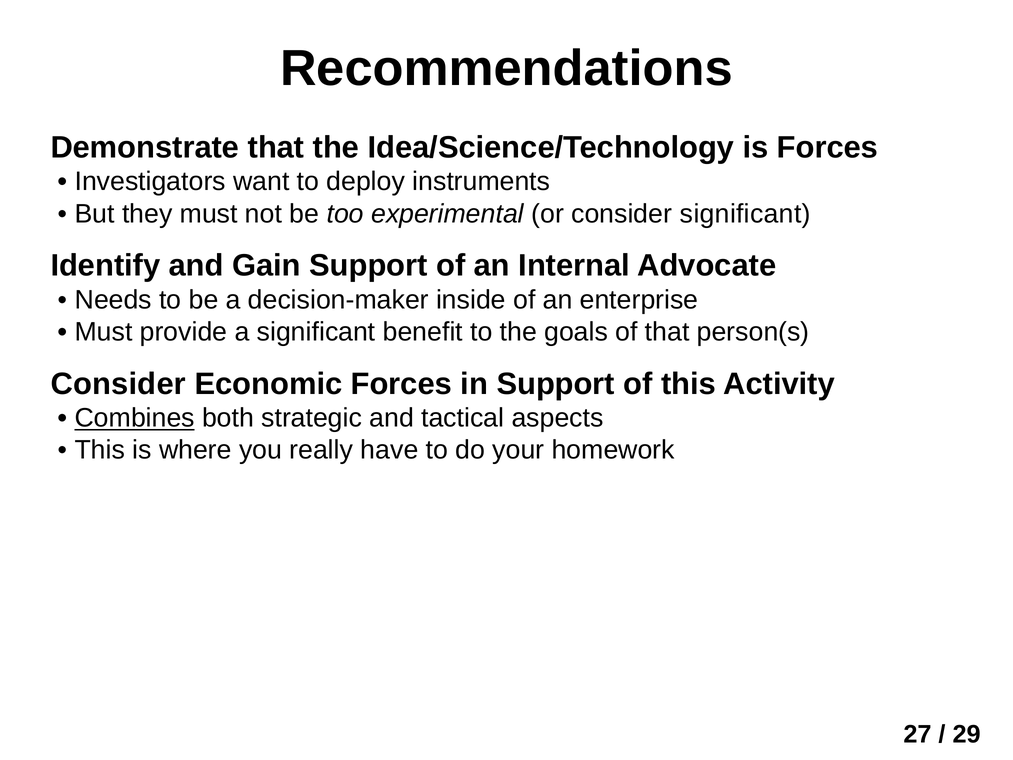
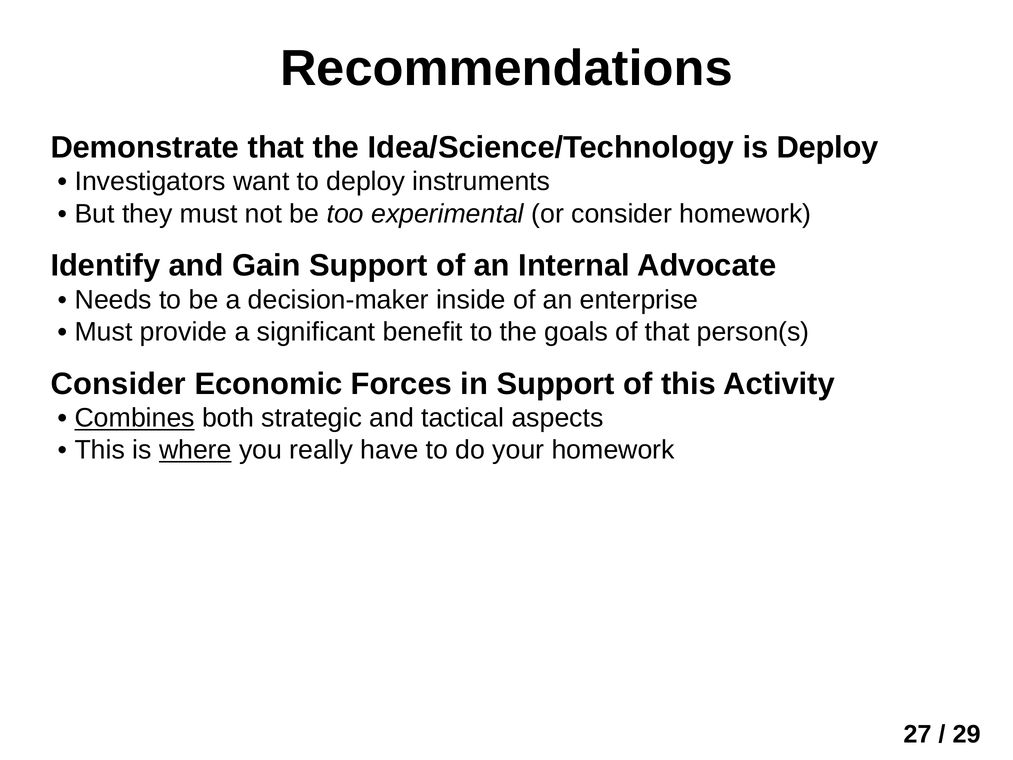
is Forces: Forces -> Deploy
consider significant: significant -> homework
where underline: none -> present
